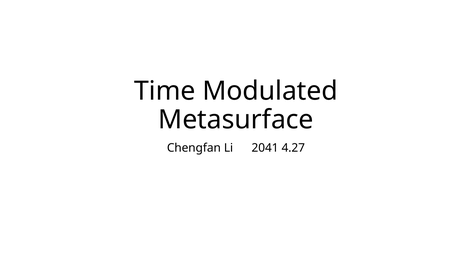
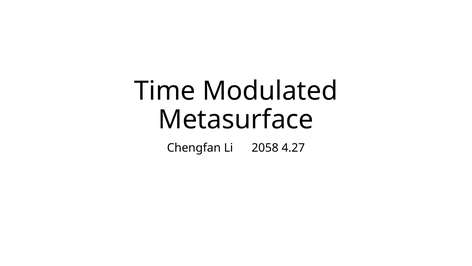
2041: 2041 -> 2058
